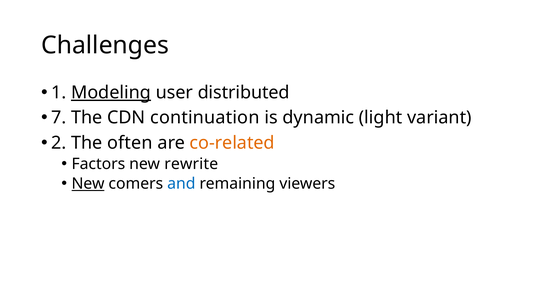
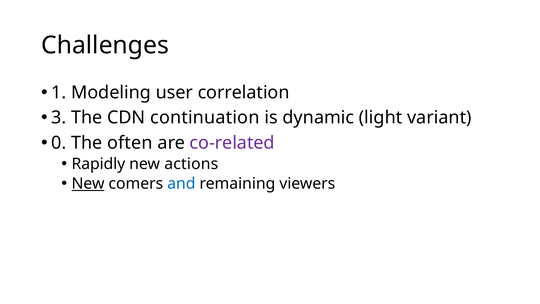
Modeling underline: present -> none
distributed: distributed -> correlation
7: 7 -> 3
2: 2 -> 0
co-related colour: orange -> purple
Factors: Factors -> Rapidly
rewrite: rewrite -> actions
